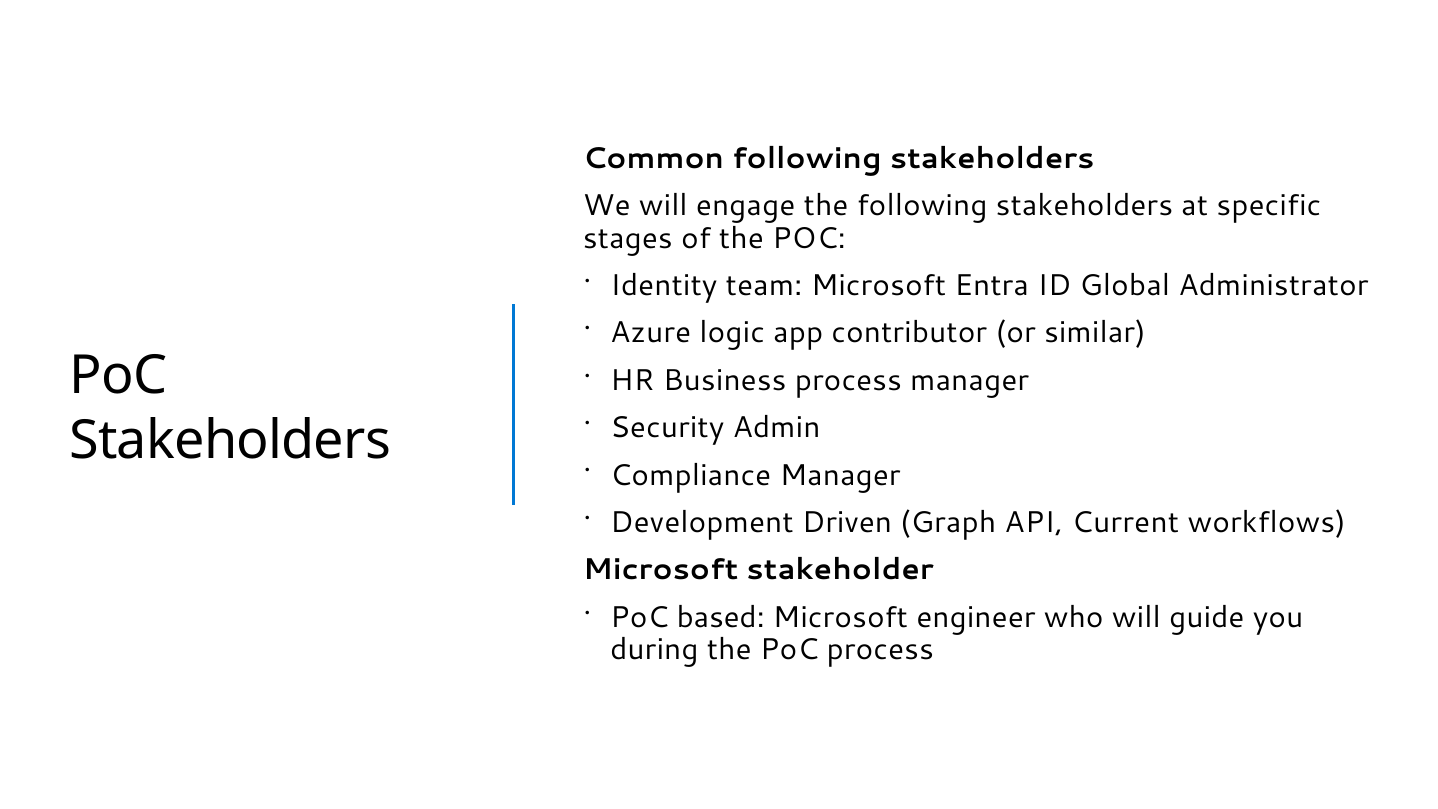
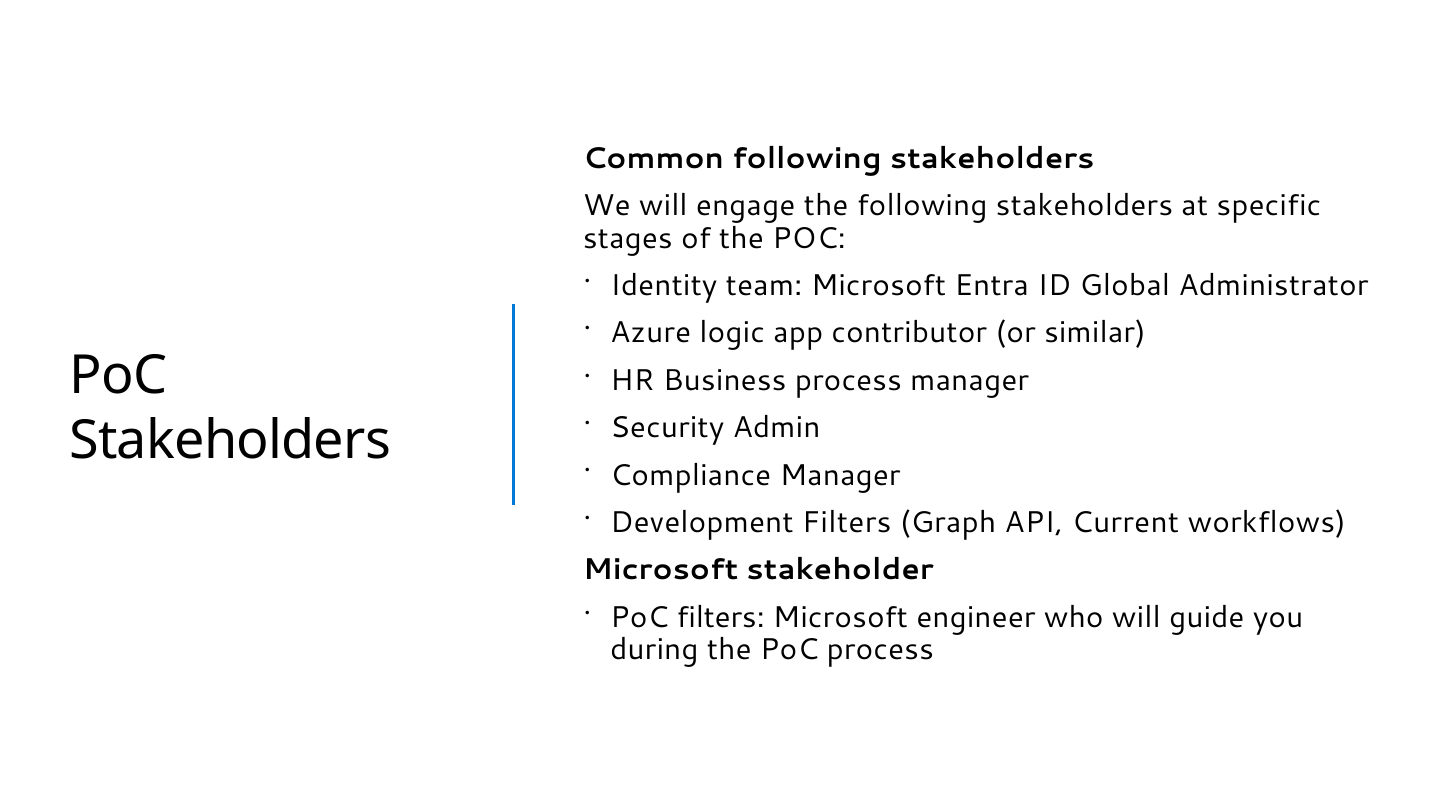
Development Driven: Driven -> Filters
PoC based: based -> filters
